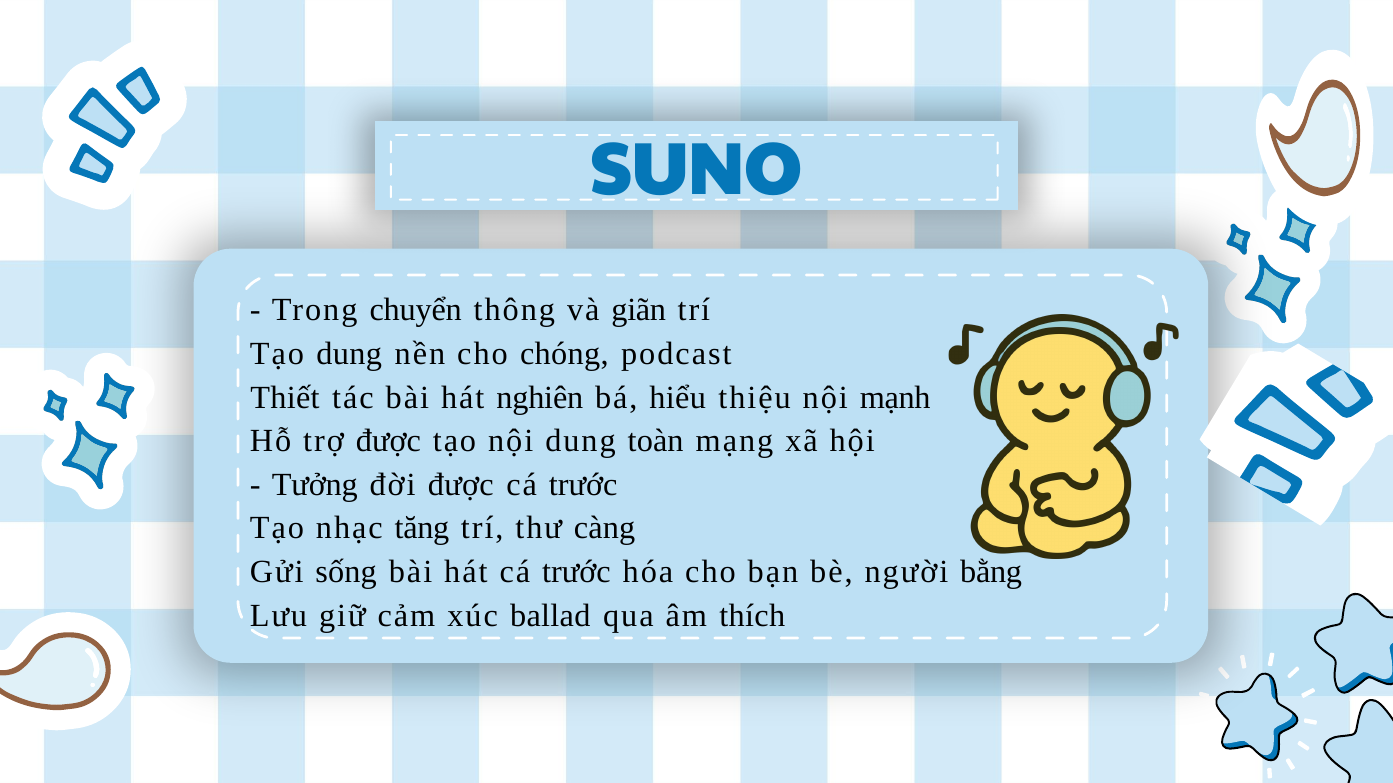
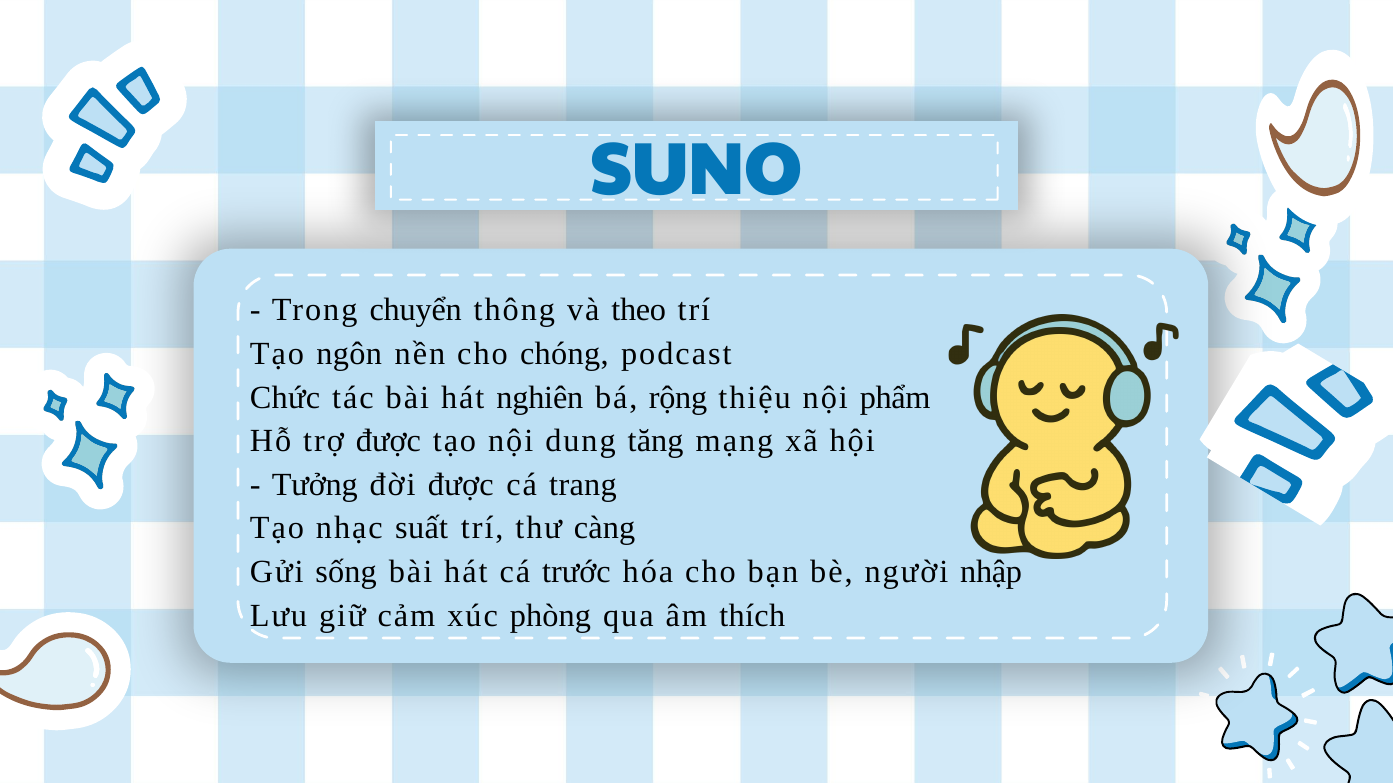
giãn: giãn -> theo
Tạo dung: dung -> ngôn
Thiết: Thiết -> Chức
hiểu: hiểu -> rộng
mạnh: mạnh -> phẩm
toàn: toàn -> tăng
trước at (583, 485): trước -> trang
tăng: tăng -> suất
bằng: bằng -> nhập
ballad: ballad -> phòng
